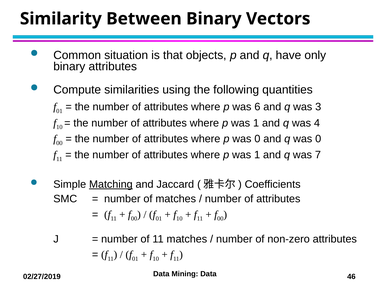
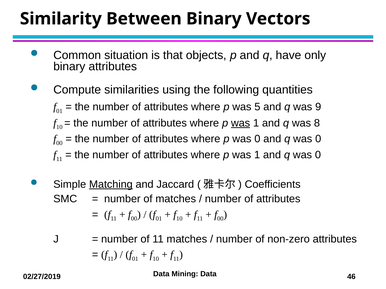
6: 6 -> 5
3: 3 -> 9
was at (241, 123) underline: none -> present
4: 4 -> 8
7 at (318, 155): 7 -> 0
